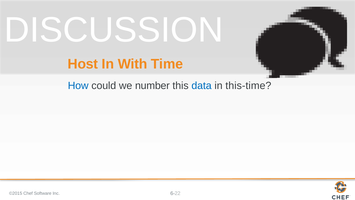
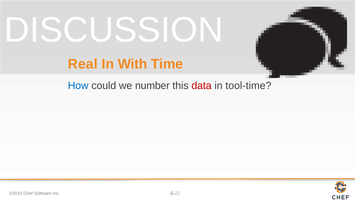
Host: Host -> Real
data colour: blue -> red
this-time: this-time -> tool-time
